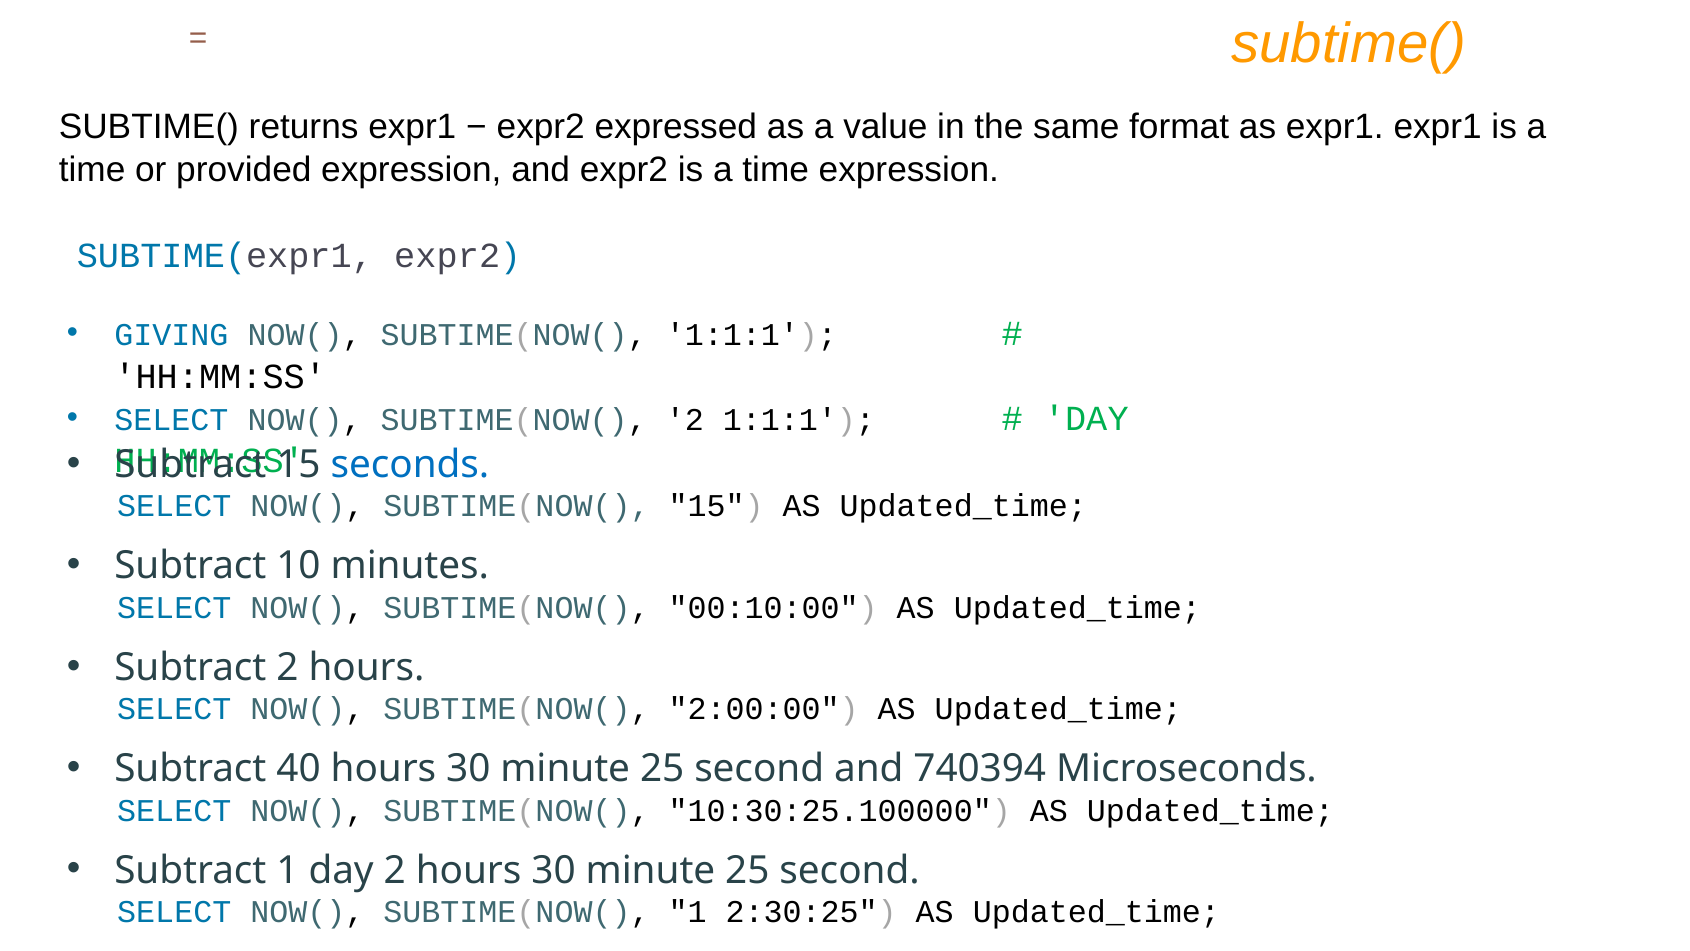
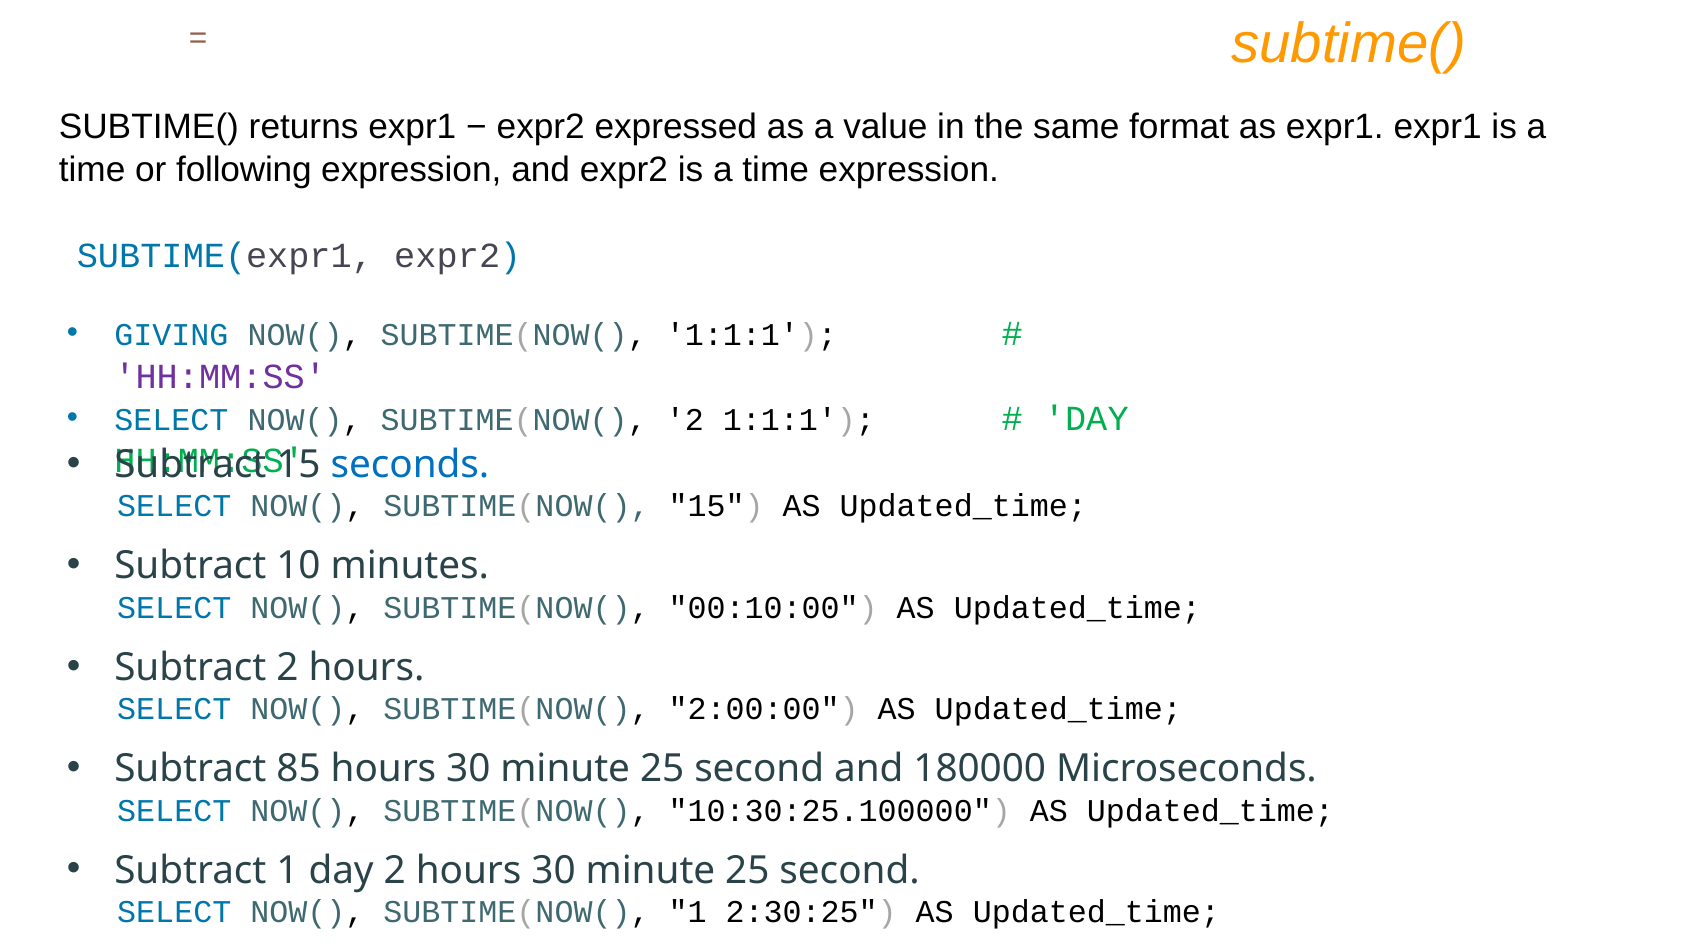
provided: provided -> following
HH:MM:SS at (220, 376) colour: black -> purple
40: 40 -> 85
740394: 740394 -> 180000
